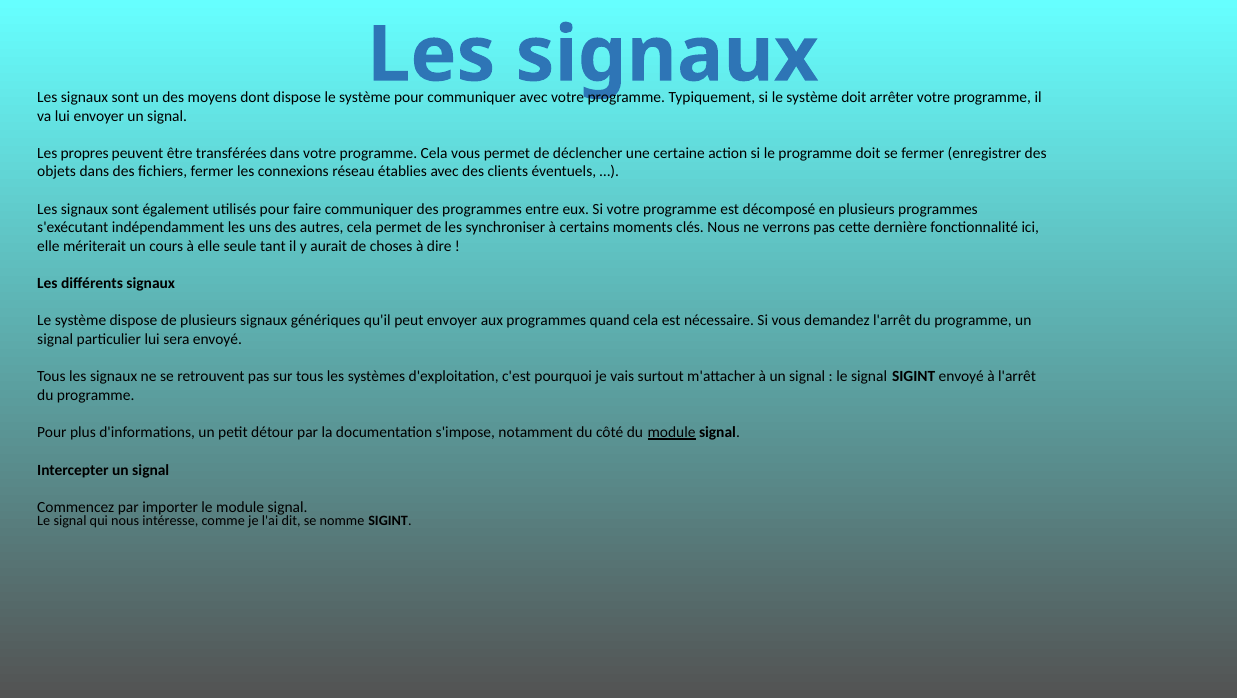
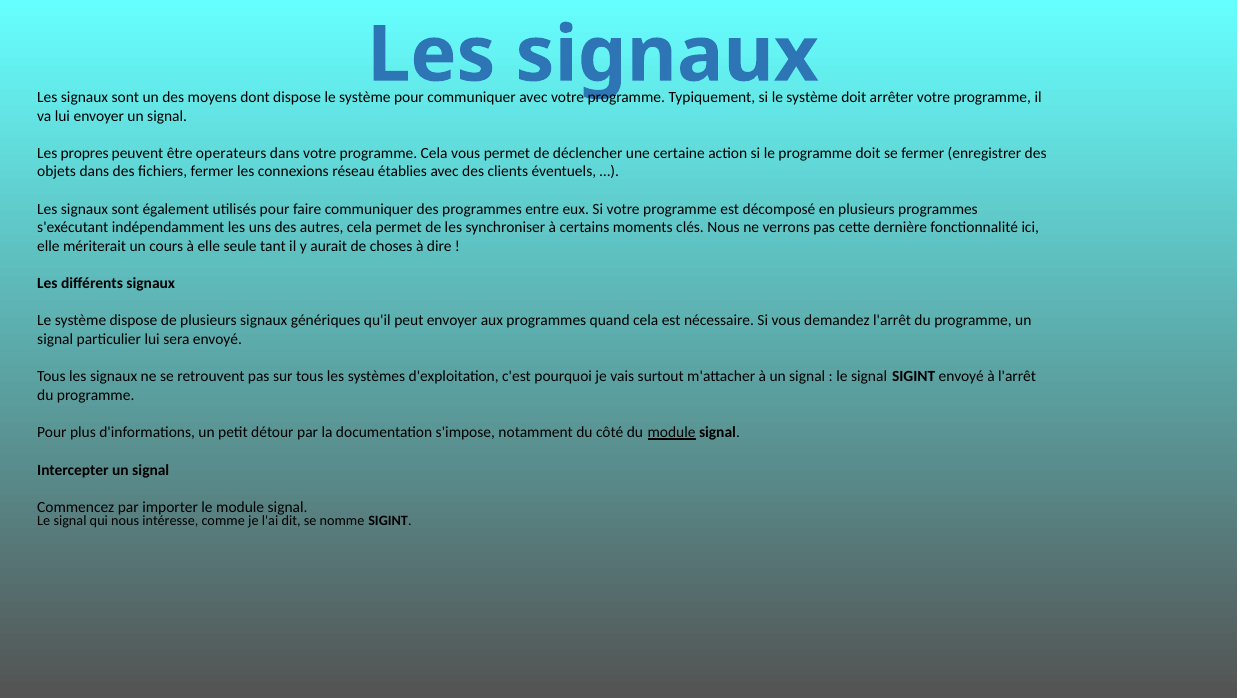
transférées: transférées -> operateurs
